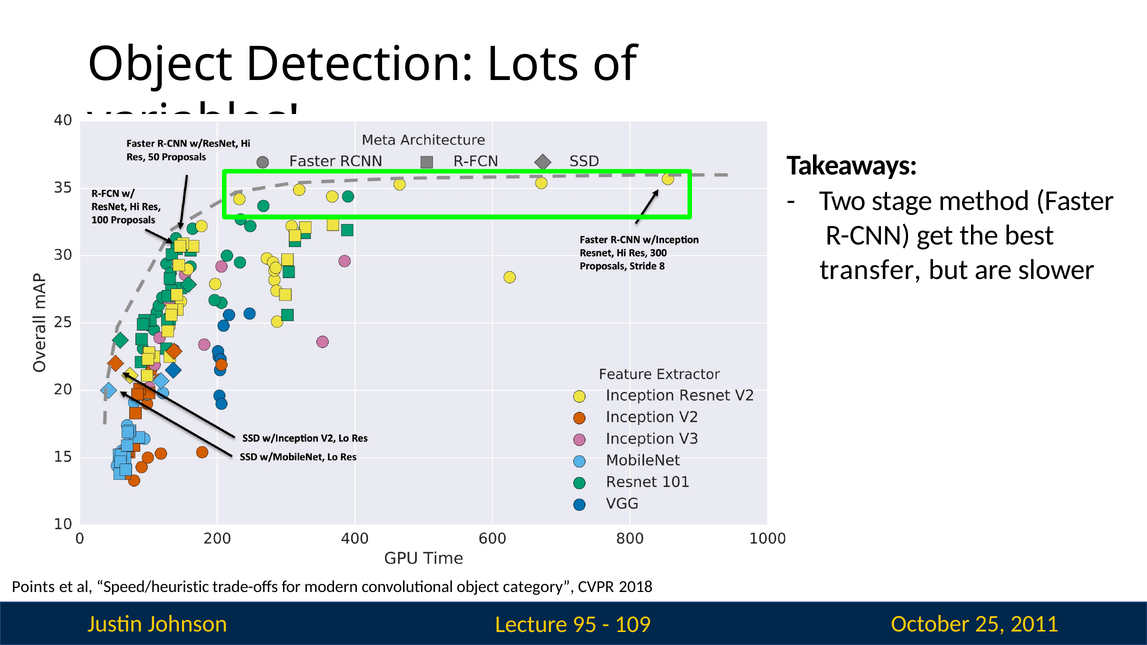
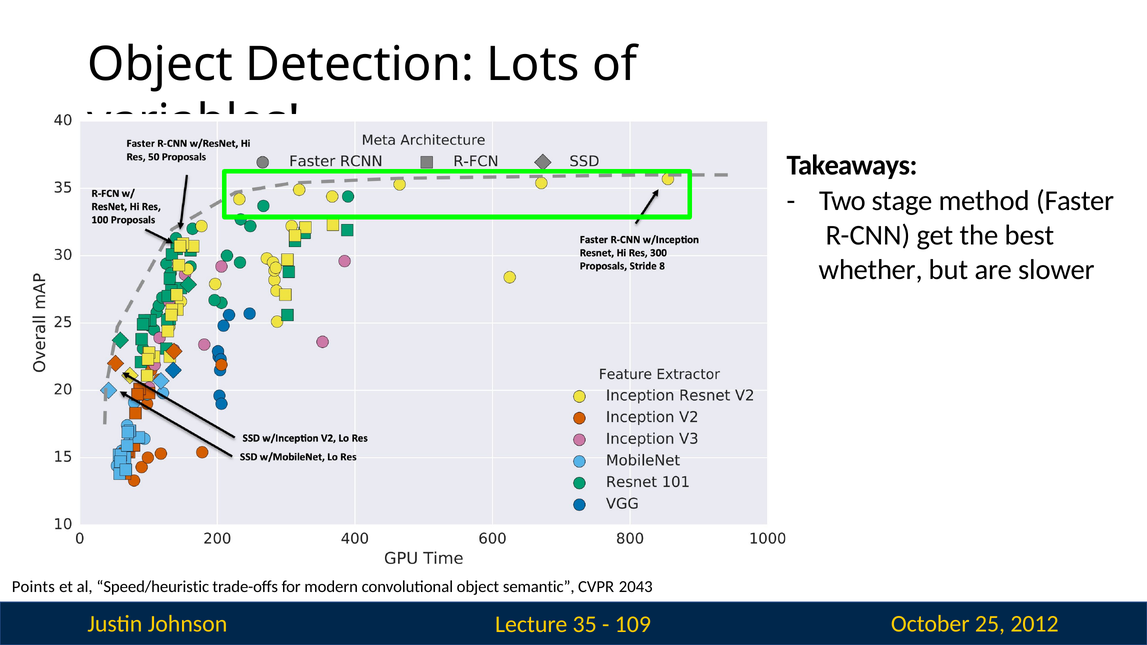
transfer: transfer -> whether
category: category -> semantic
2018: 2018 -> 2043
95: 95 -> 35
2011: 2011 -> 2012
